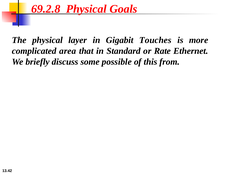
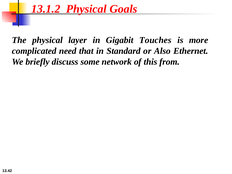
69.2.8: 69.2.8 -> 13.1.2
area: area -> need
Rate: Rate -> Also
possible: possible -> network
